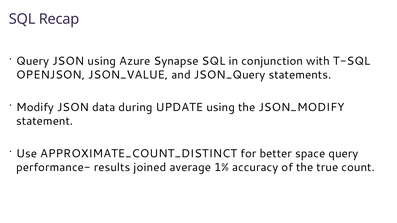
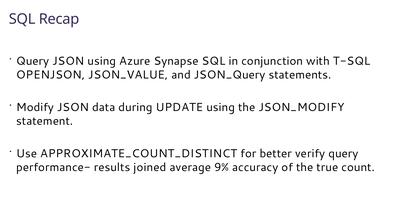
space: space -> verify
1%: 1% -> 9%
